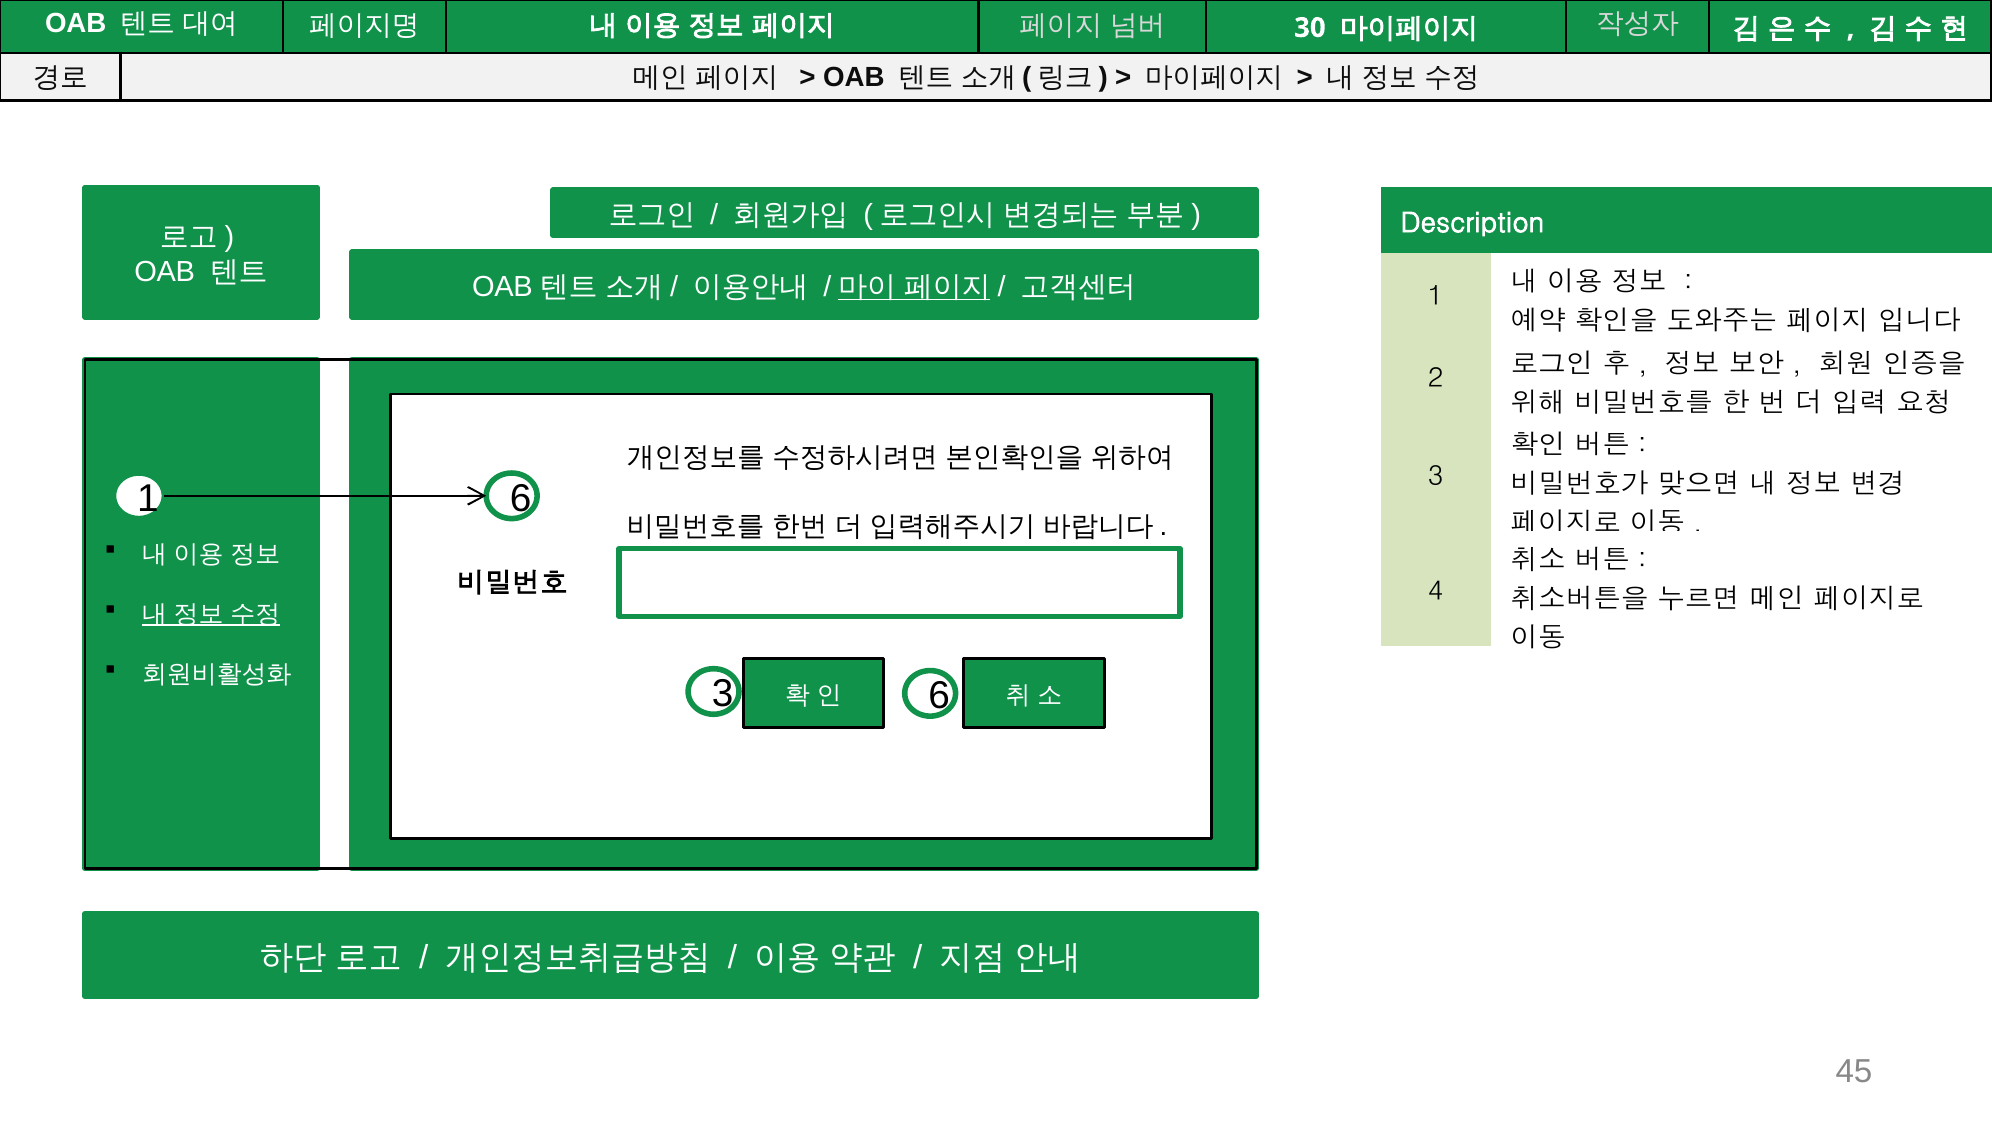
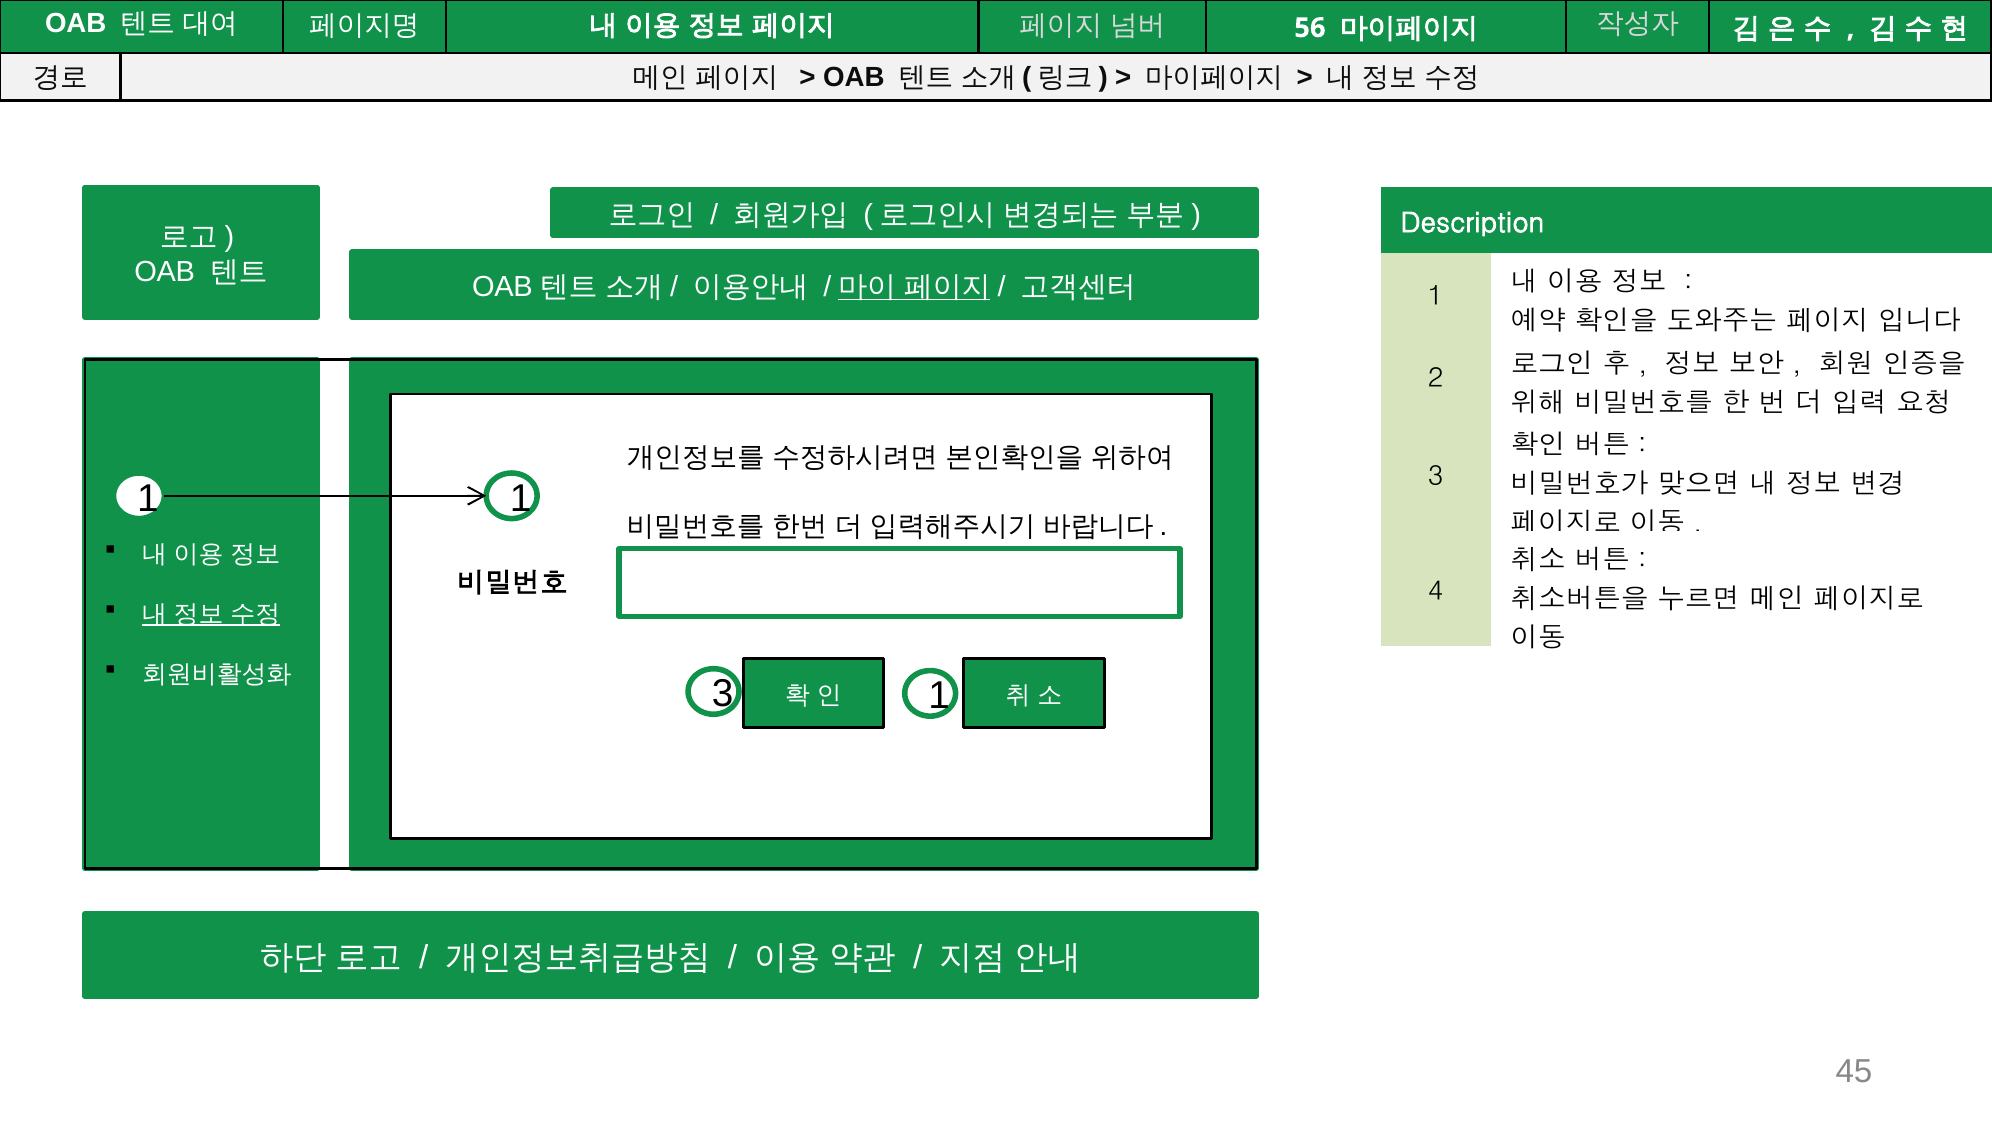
30: 30 -> 56
1 6: 6 -> 1
3 6: 6 -> 1
